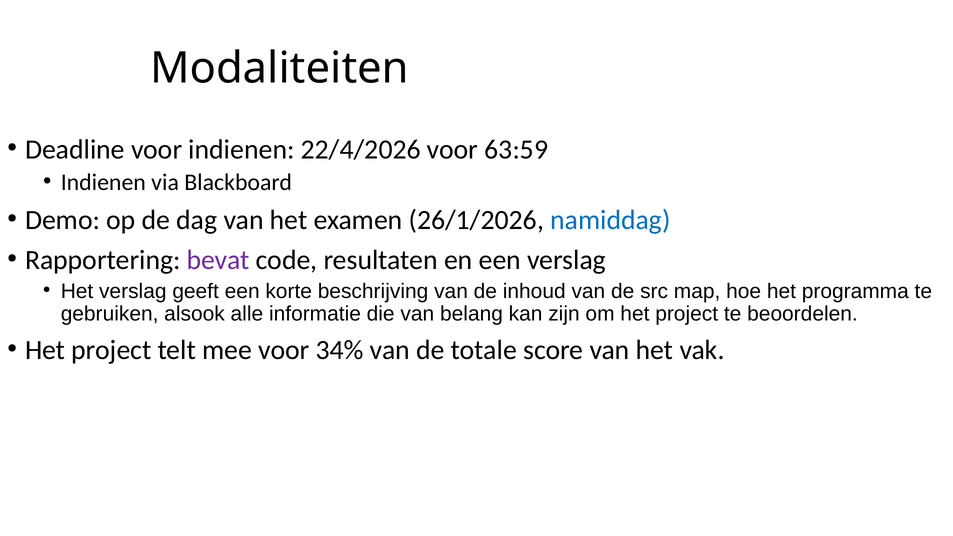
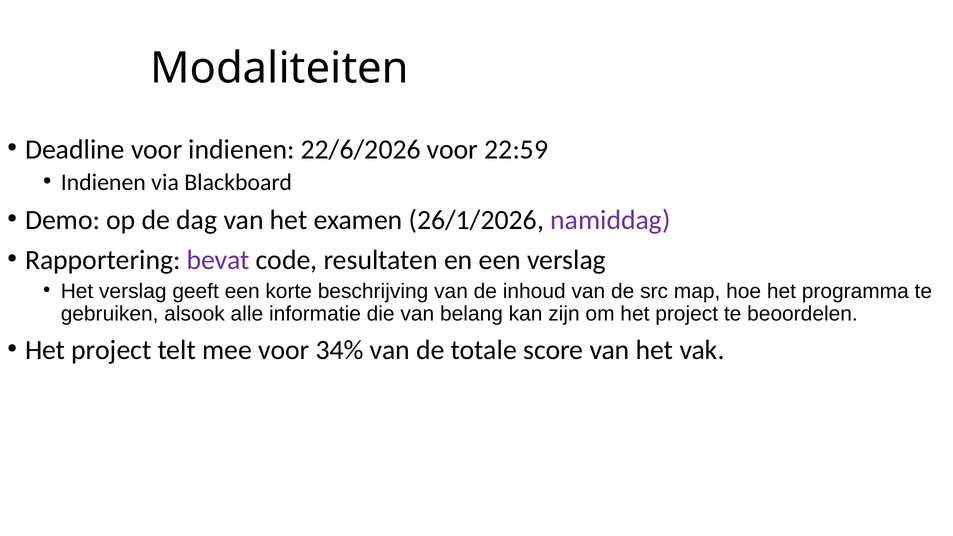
22/4/2026: 22/4/2026 -> 22/6/2026
63:59: 63:59 -> 22:59
namiddag colour: blue -> purple
